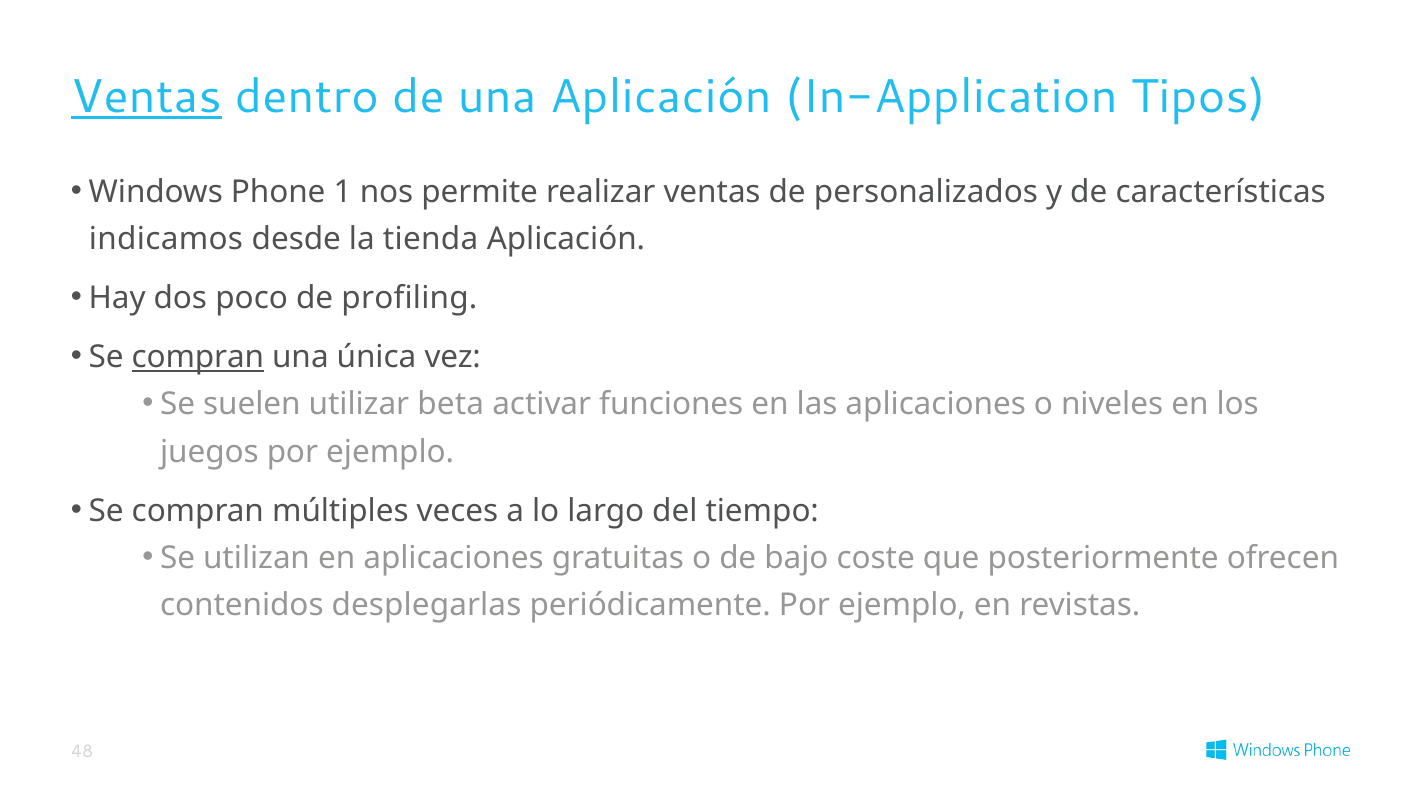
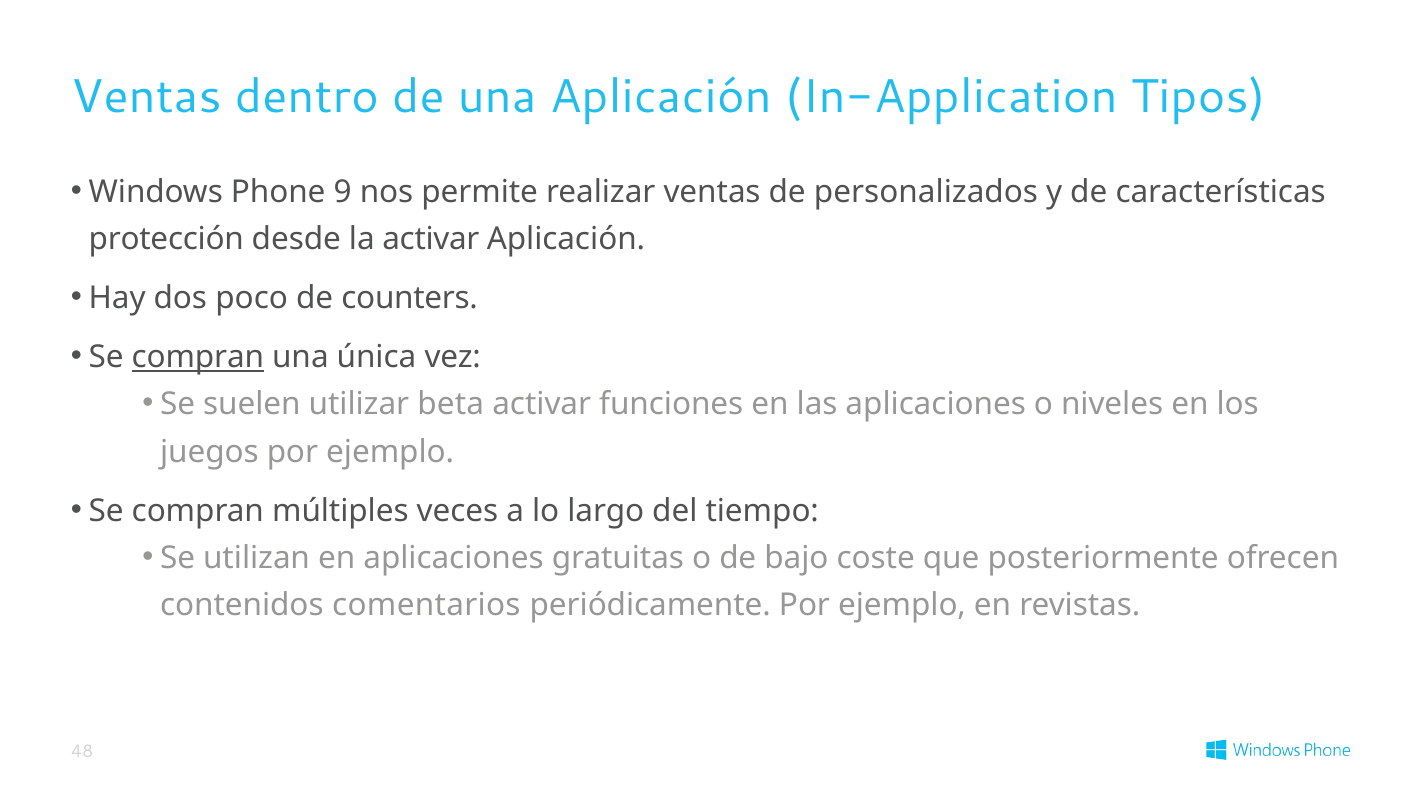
Ventas at (146, 97) underline: present -> none
1: 1 -> 9
indicamos: indicamos -> protección
la tienda: tienda -> activar
profiling: profiling -> counters
desplegarlas: desplegarlas -> comentarios
